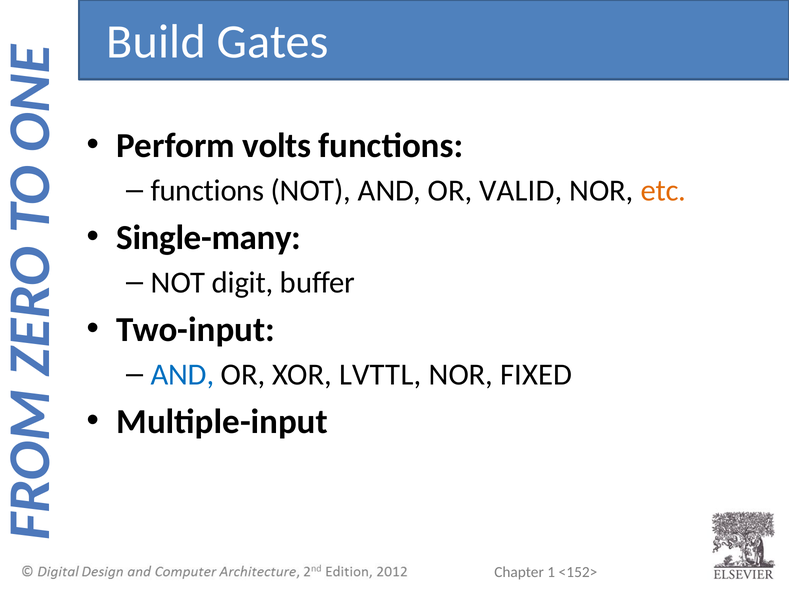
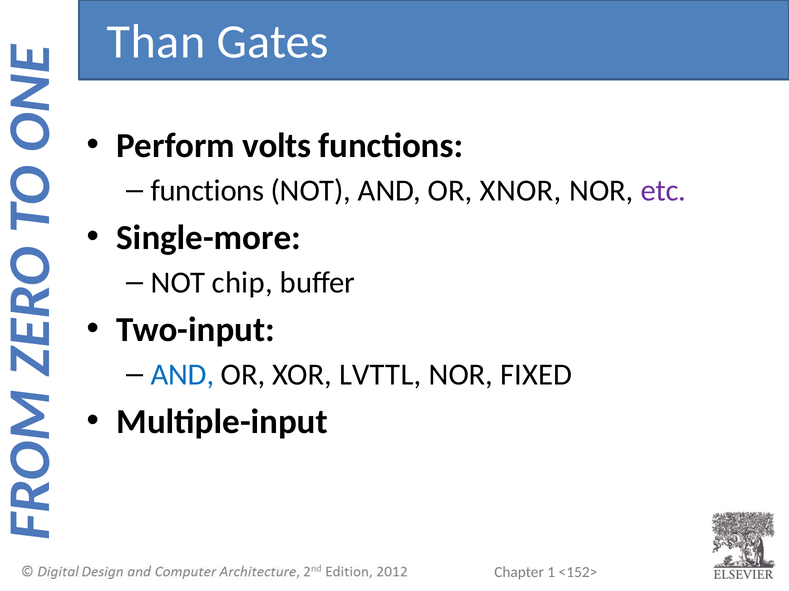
Build: Build -> Than
VALID: VALID -> XNOR
etc colour: orange -> purple
Single-many: Single-many -> Single-more
digit: digit -> chip
